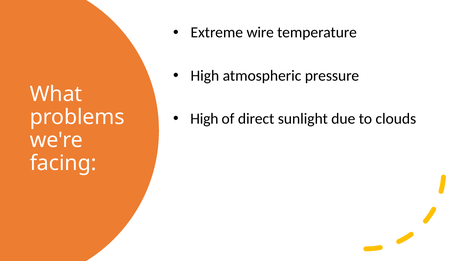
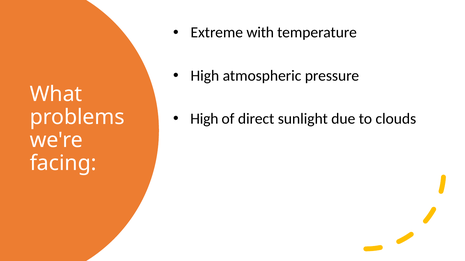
wire: wire -> with
